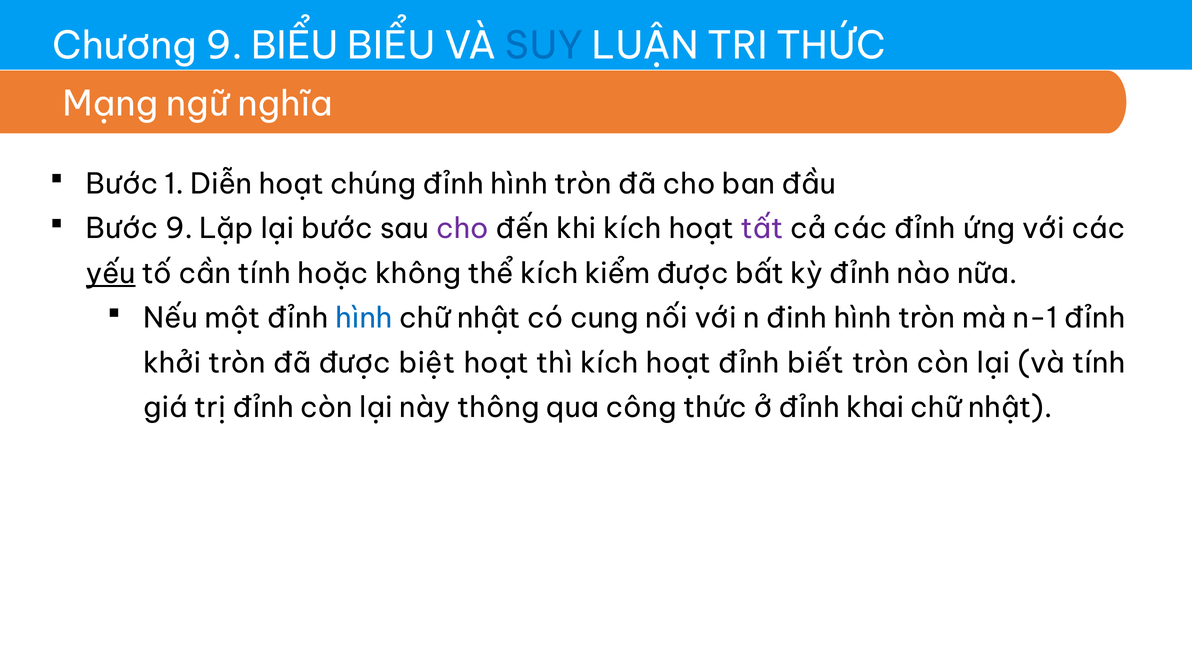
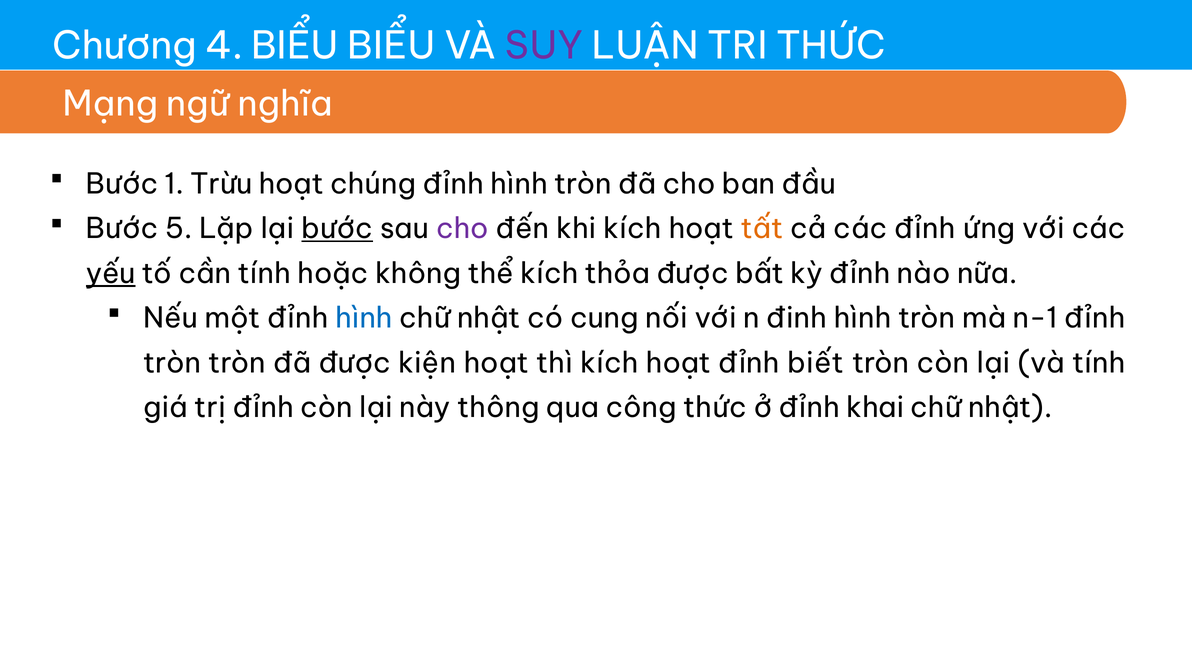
Chương 9: 9 -> 4
SUY colour: blue -> purple
Diễn: Diễn -> Trừu
Bước 9: 9 -> 5
bước at (337, 229) underline: none -> present
tất colour: purple -> orange
kiểm: kiểm -> thỏa
khởi at (172, 363): khởi -> tròn
biệt: biệt -> kiện
